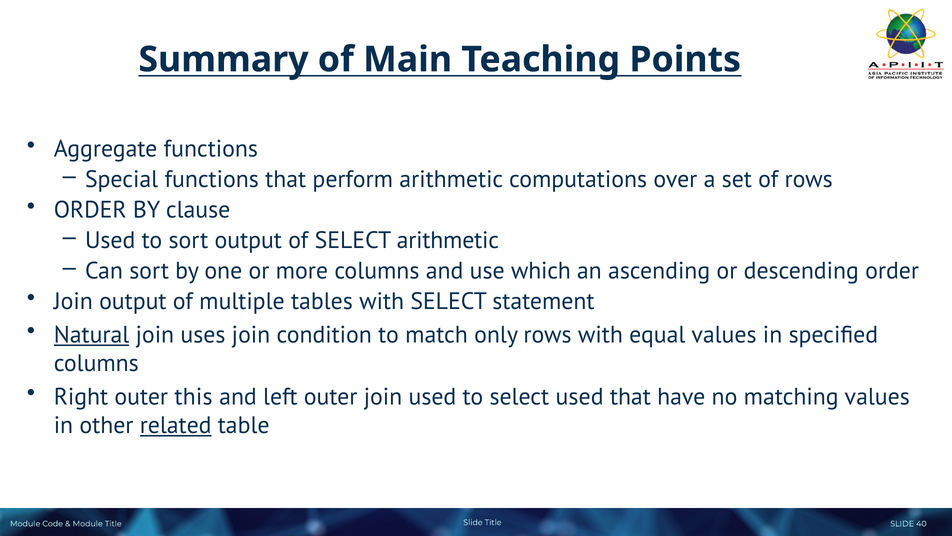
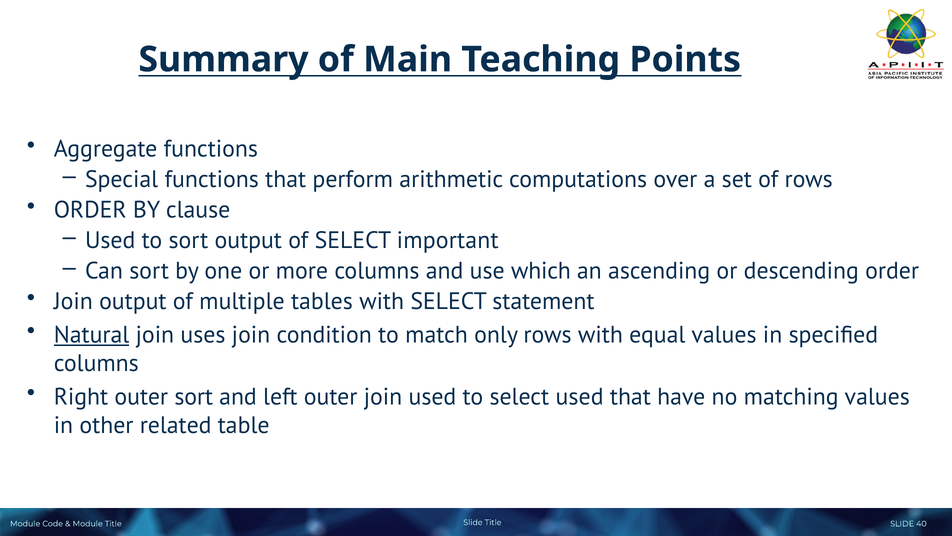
SELECT arithmetic: arithmetic -> important
outer this: this -> sort
related underline: present -> none
